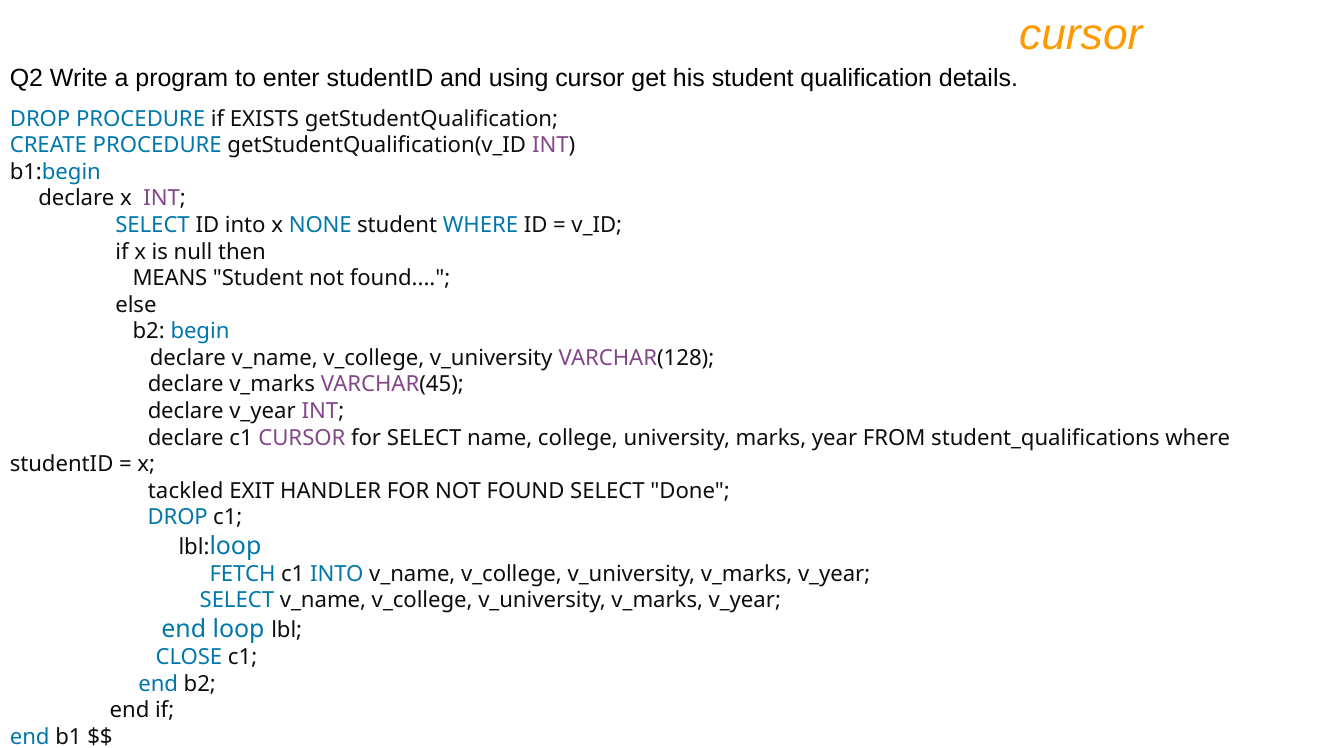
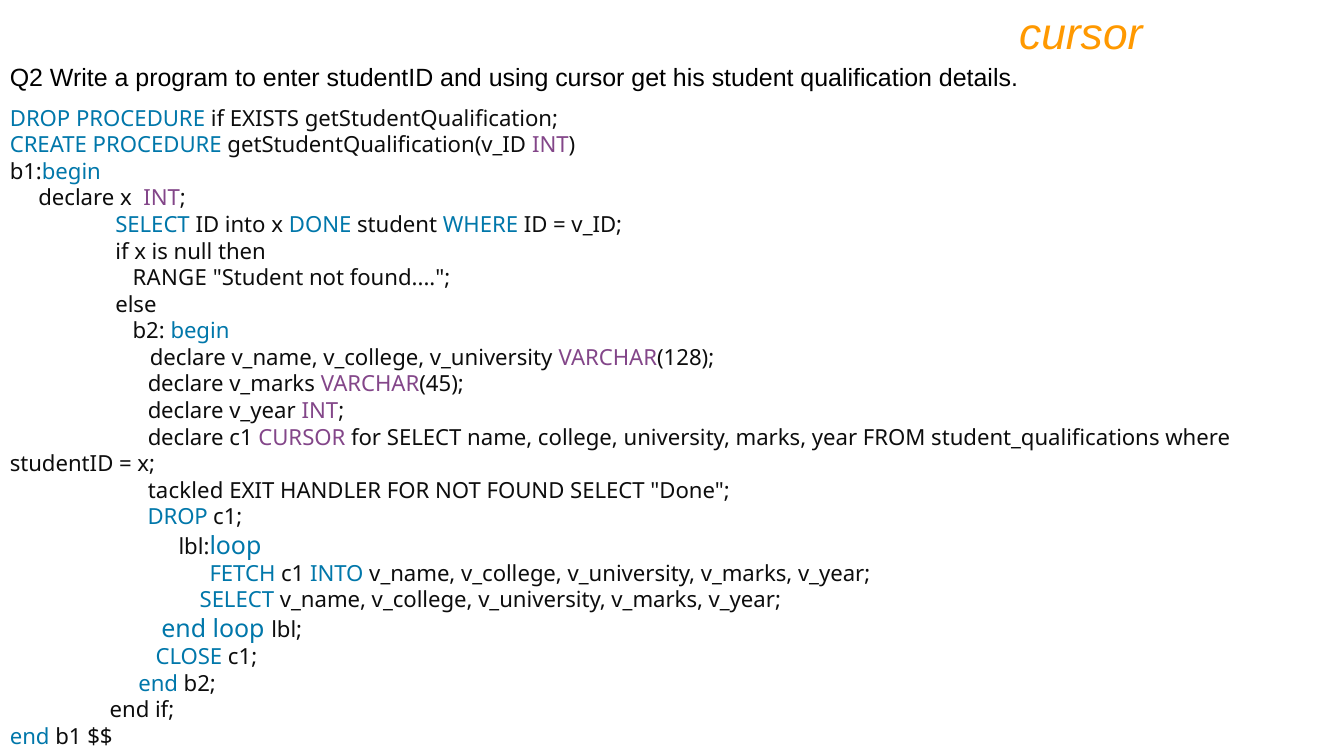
x NONE: NONE -> DONE
MEANS: MEANS -> RANGE
